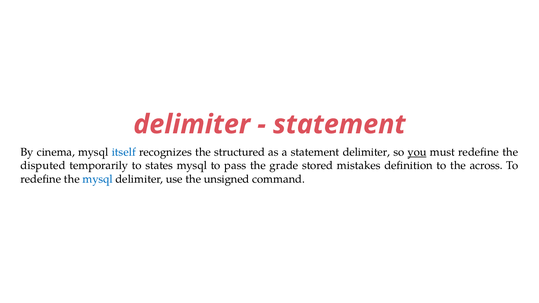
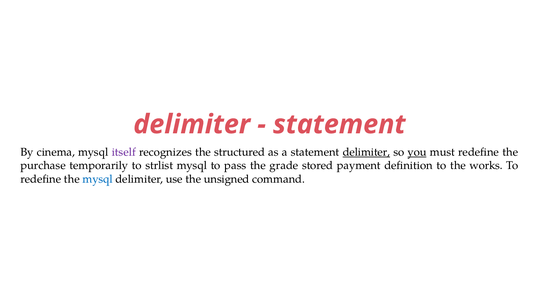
itself colour: blue -> purple
delimiter at (366, 152) underline: none -> present
disputed: disputed -> purchase
states: states -> strlist
mistakes: mistakes -> payment
across: across -> works
